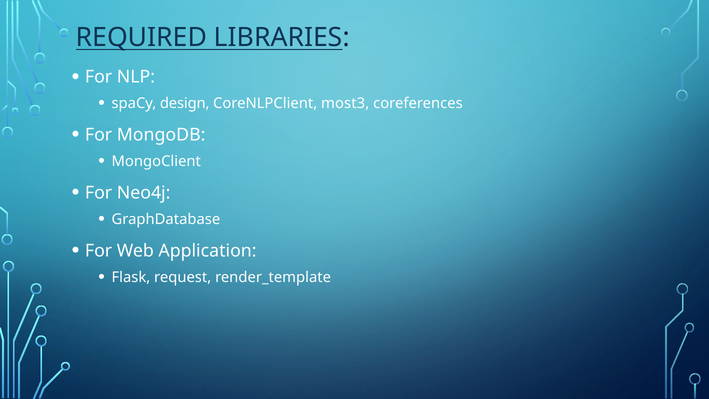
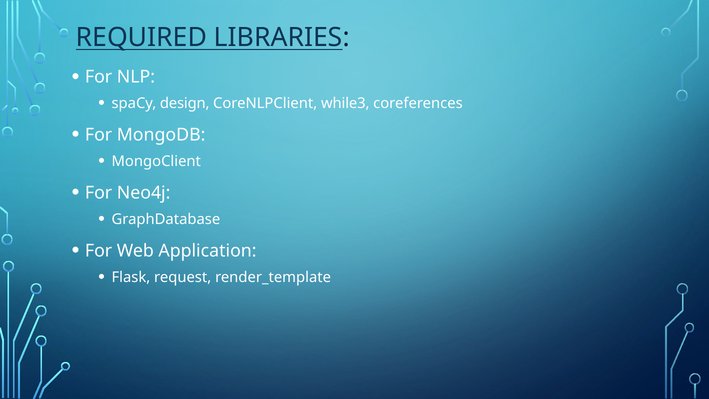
most3: most3 -> while3
